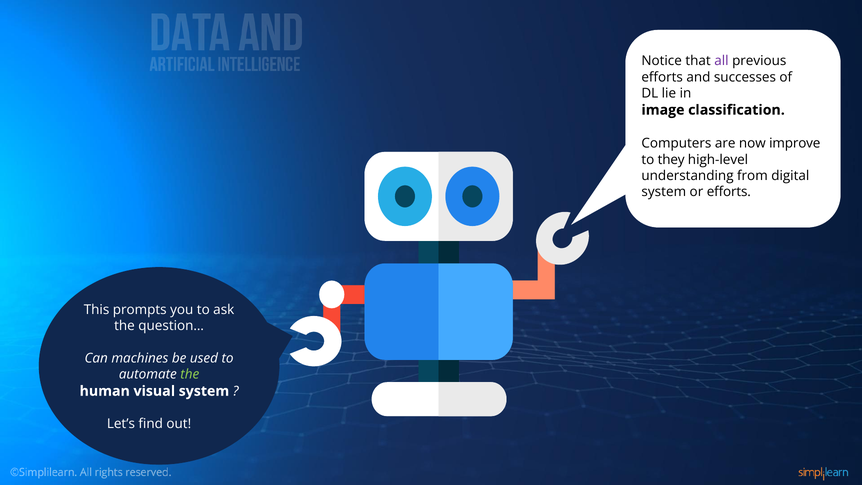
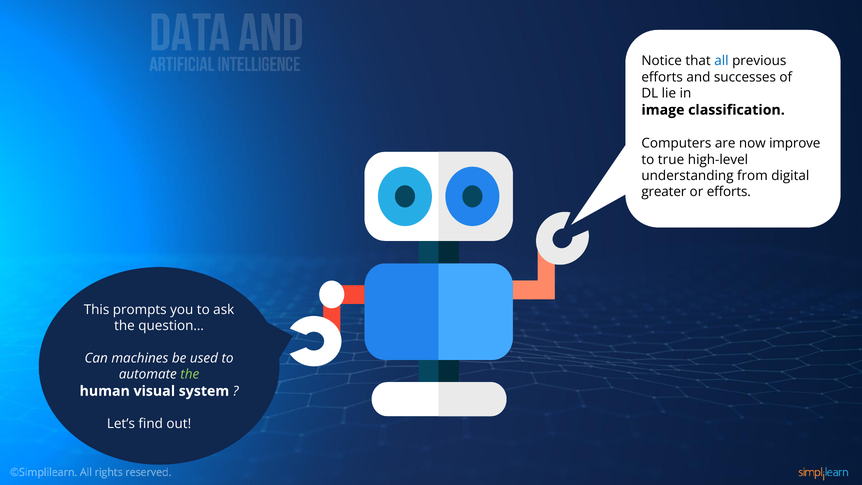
all colour: purple -> blue
they: they -> true
system at (664, 192): system -> greater
